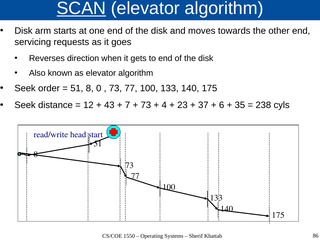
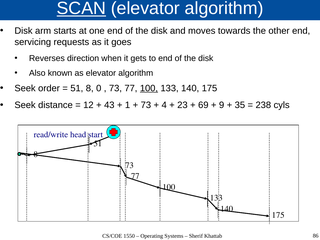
100 at (149, 88) underline: none -> present
7: 7 -> 1
37: 37 -> 69
6: 6 -> 9
